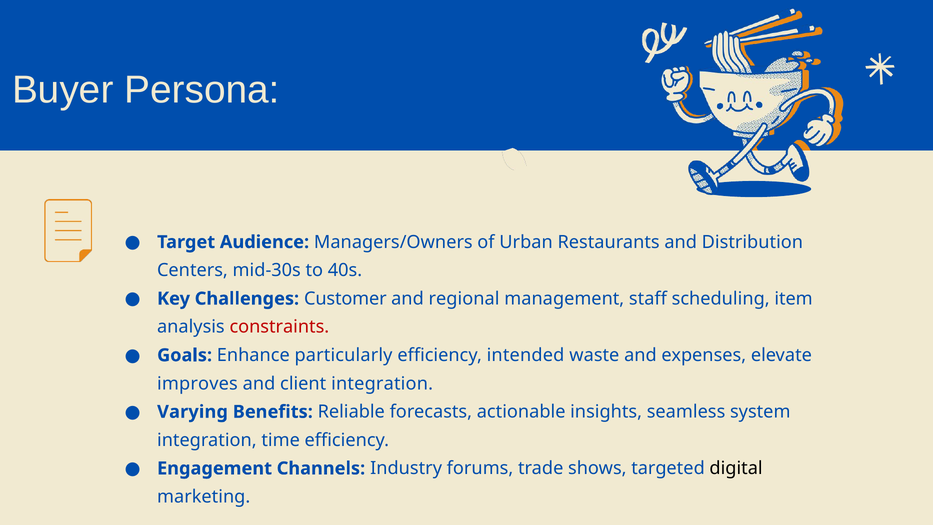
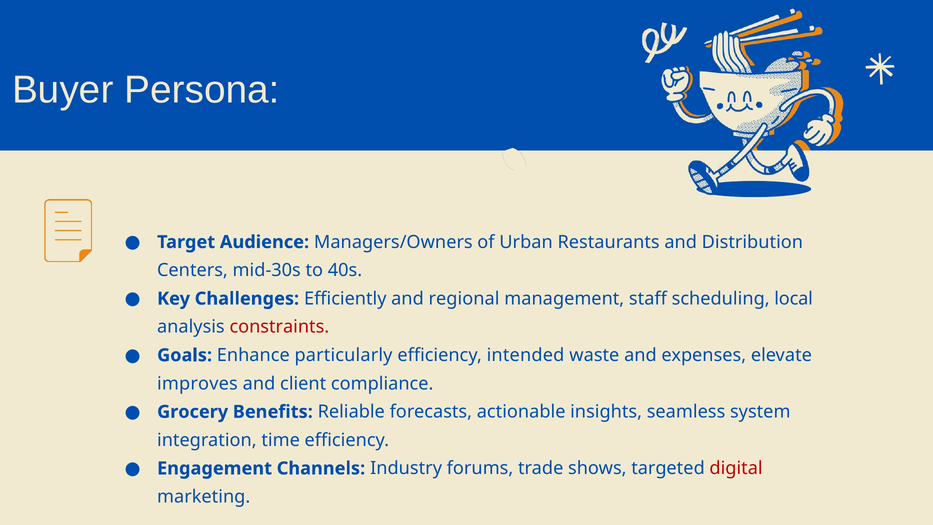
Customer: Customer -> Efficiently
item: item -> local
client integration: integration -> compliance
Varying: Varying -> Grocery
digital colour: black -> red
